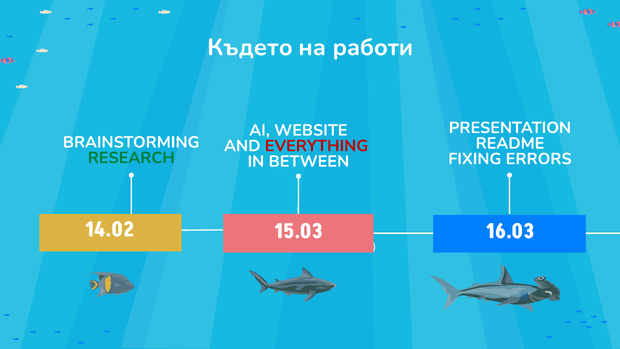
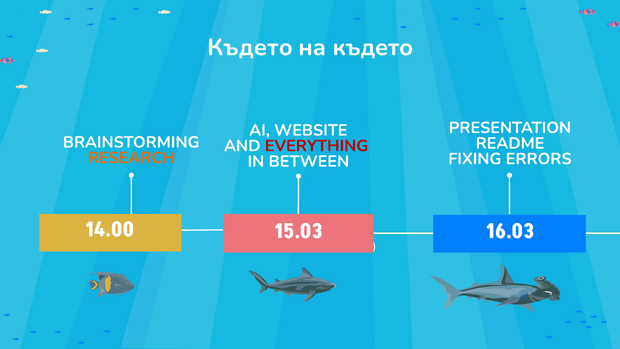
на работи: работи -> където
RESEARCH colour: green -> orange
14.02: 14.02 -> 14.00
